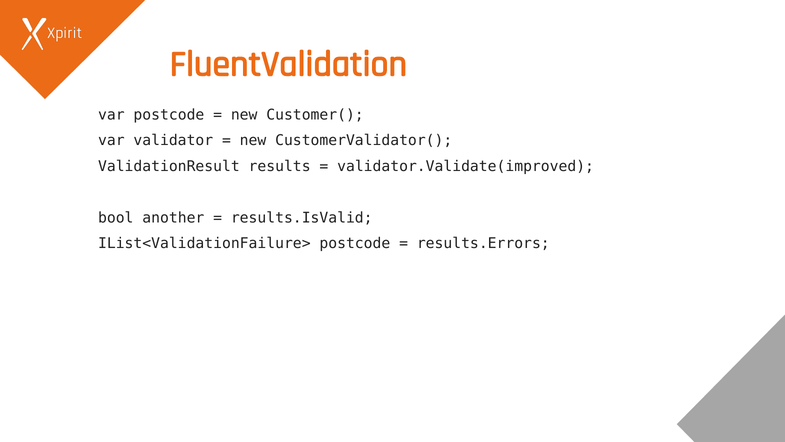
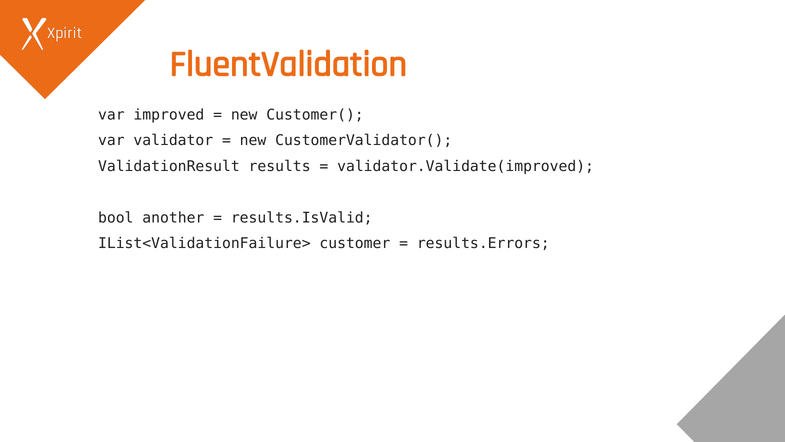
var postcode: postcode -> improved
IList<ValidationFailure> postcode: postcode -> customer
